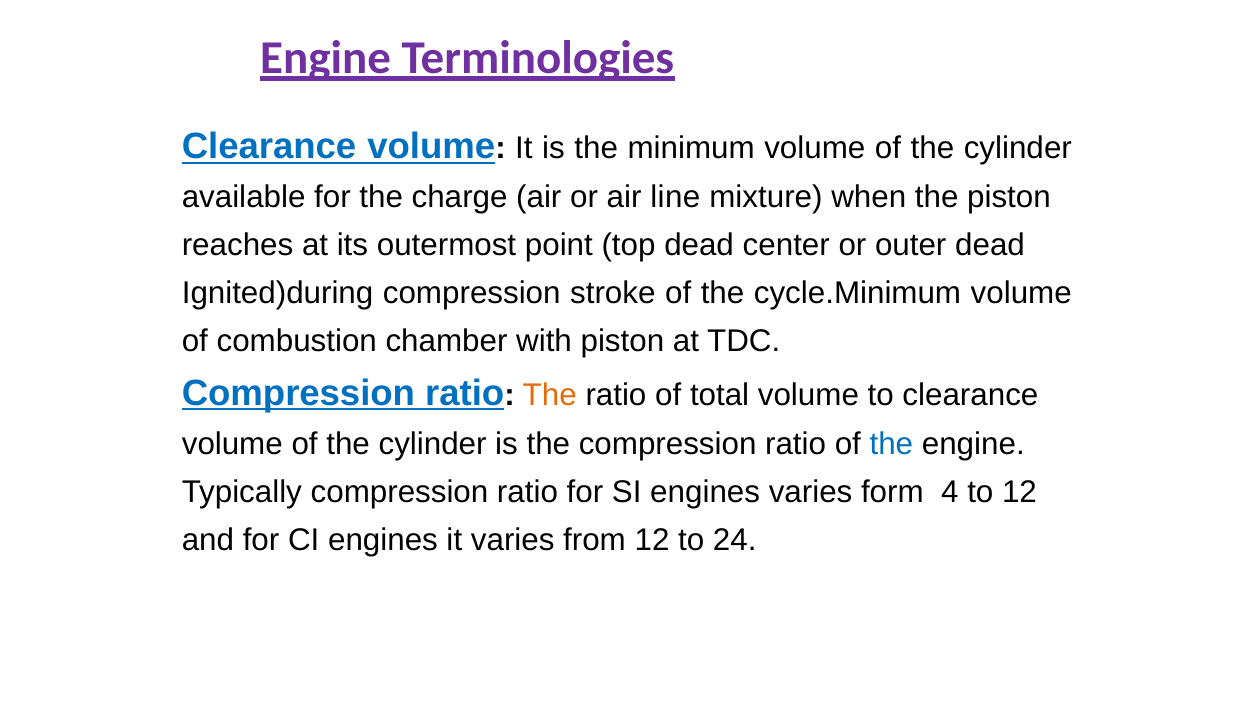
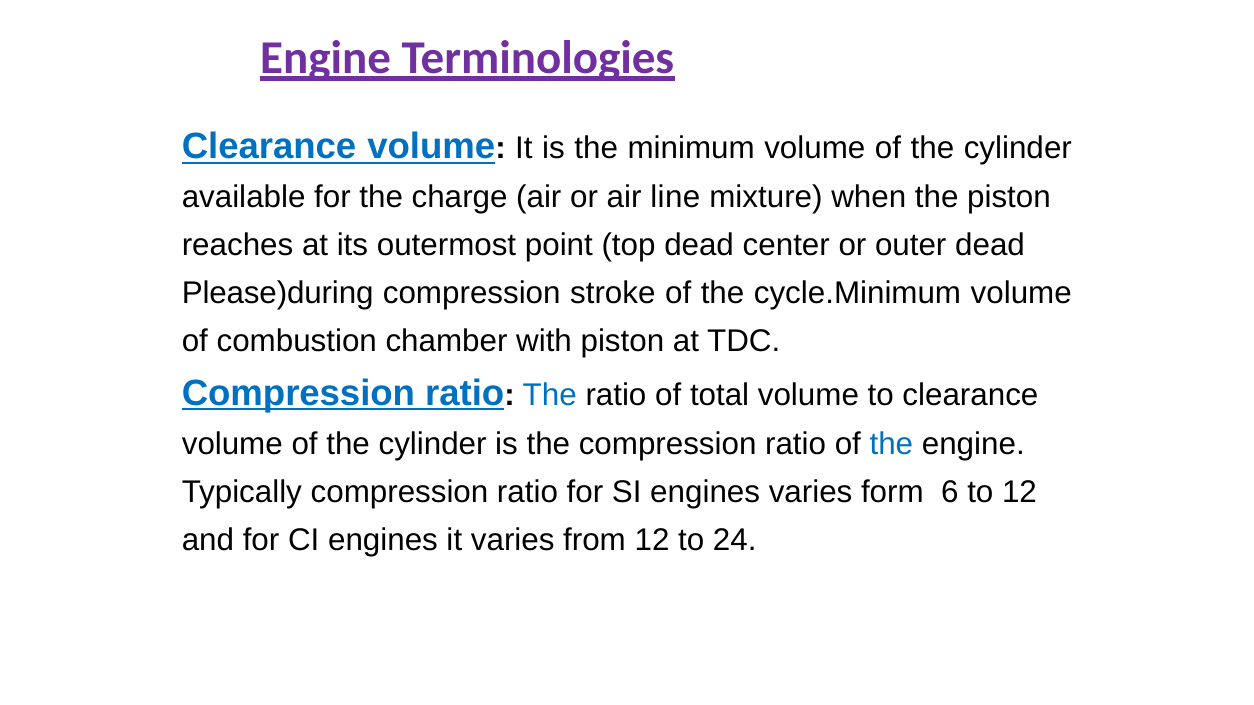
Ignited)during: Ignited)during -> Please)during
The at (550, 395) colour: orange -> blue
4: 4 -> 6
